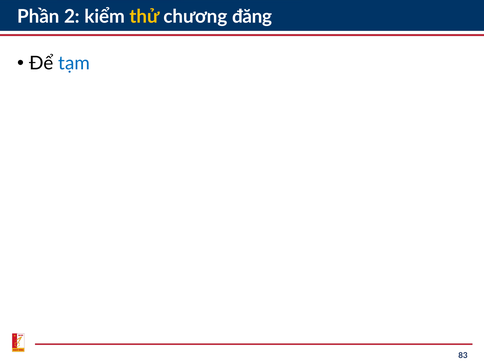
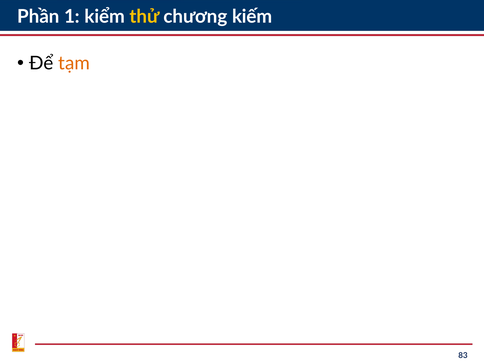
2: 2 -> 1
đăng: đăng -> kiếm
tạm colour: blue -> orange
